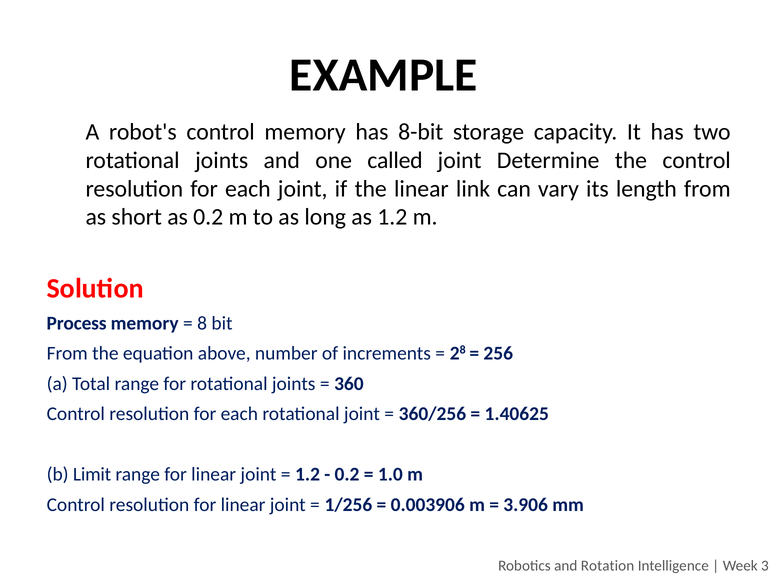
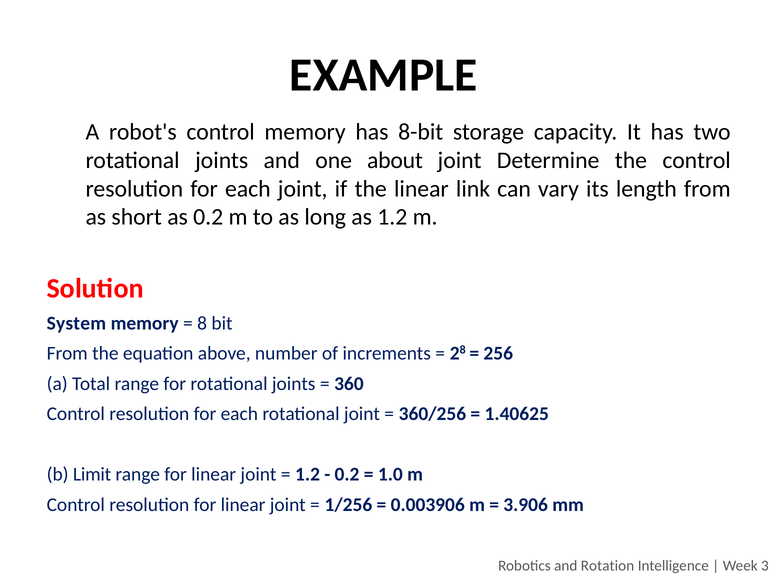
called: called -> about
Process: Process -> System
